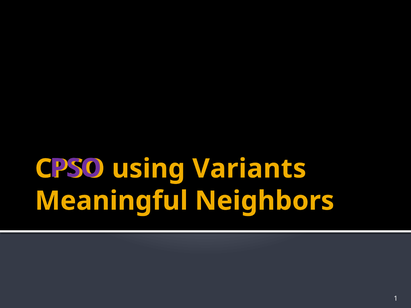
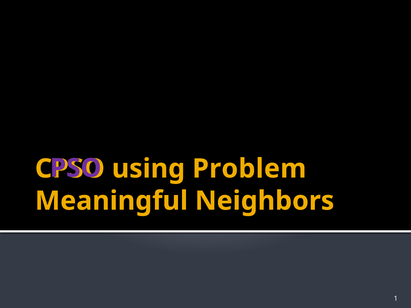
Variants: Variants -> Problem
